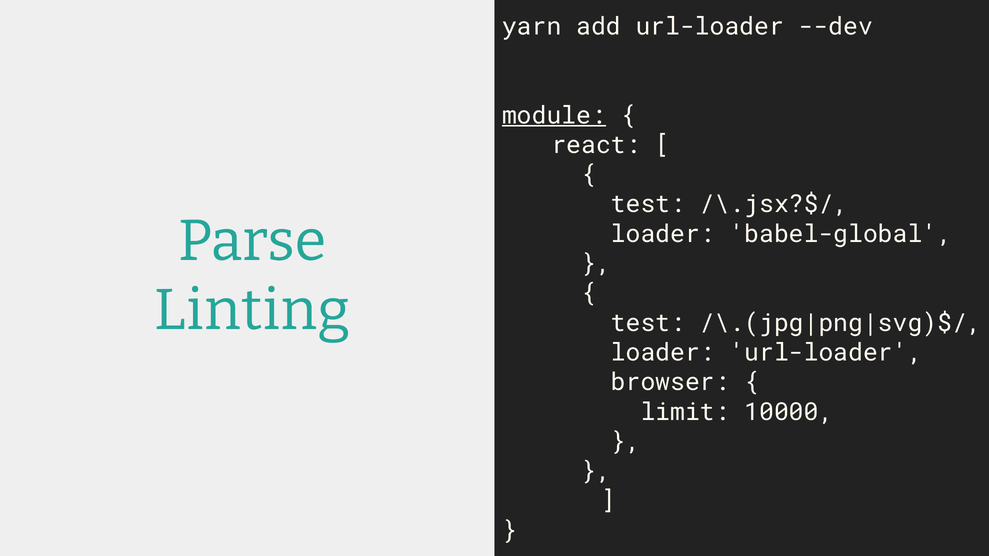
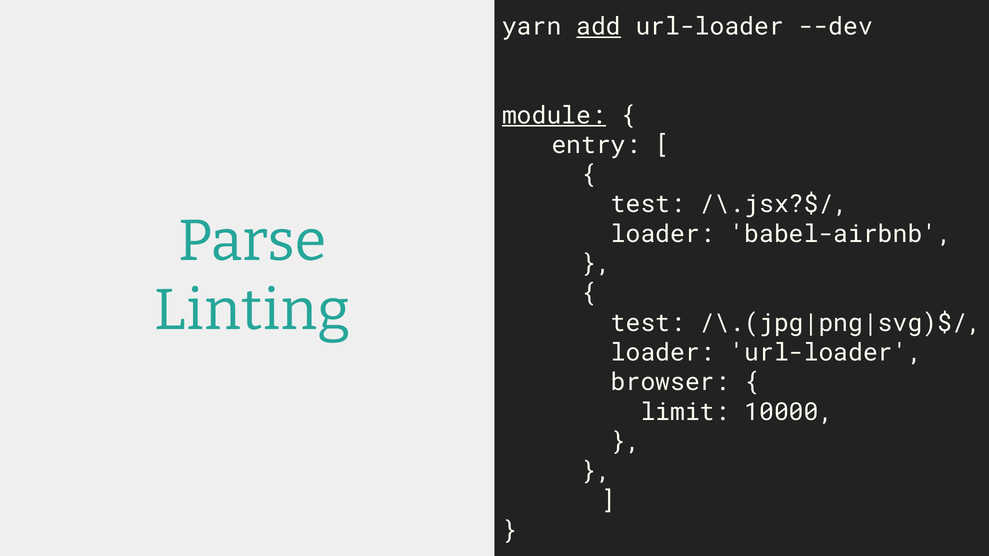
add underline: none -> present
react: react -> entry
babel-global: babel-global -> babel-airbnb
